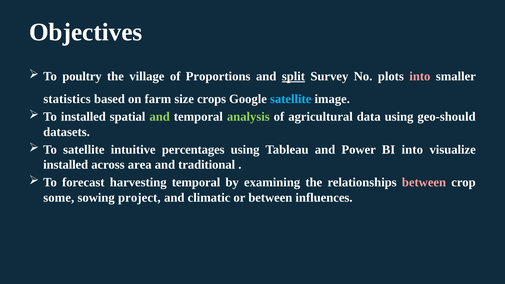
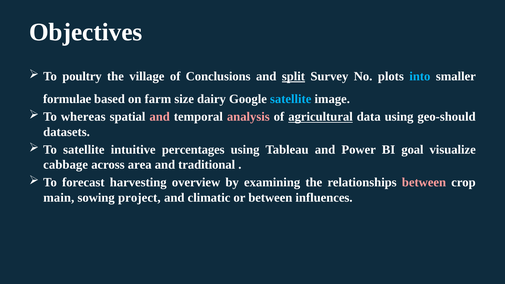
Proportions: Proportions -> Conclusions
into at (420, 76) colour: pink -> light blue
statistics: statistics -> formulae
crops: crops -> dairy
To installed: installed -> whereas
and at (160, 117) colour: light green -> pink
analysis colour: light green -> pink
agricultural underline: none -> present
BI into: into -> goal
installed at (66, 165): installed -> cabbage
harvesting temporal: temporal -> overview
some: some -> main
